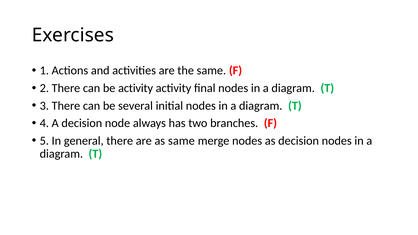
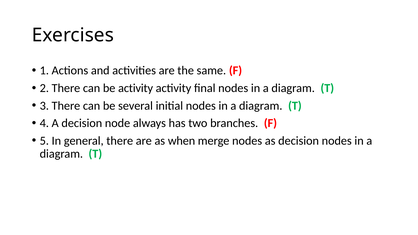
as same: same -> when
